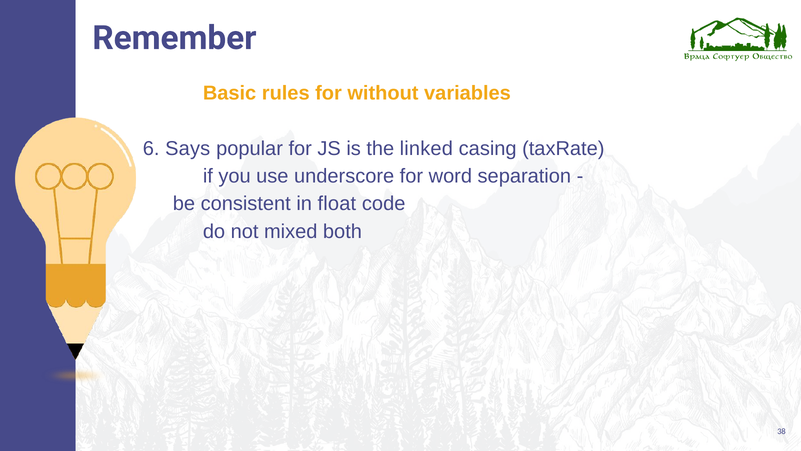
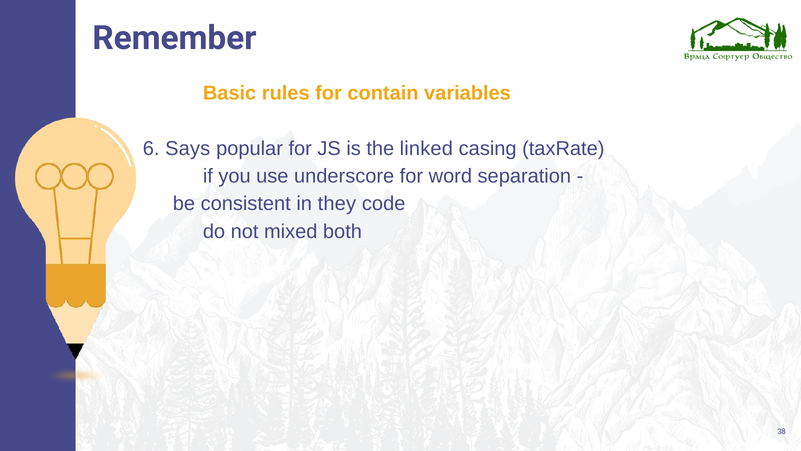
without: without -> contain
float: float -> they
